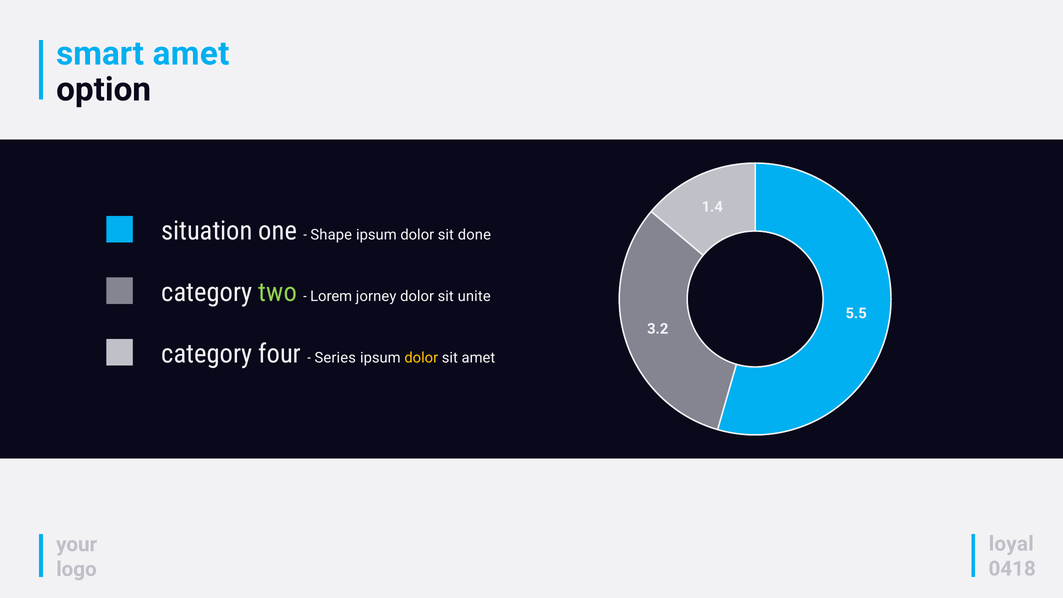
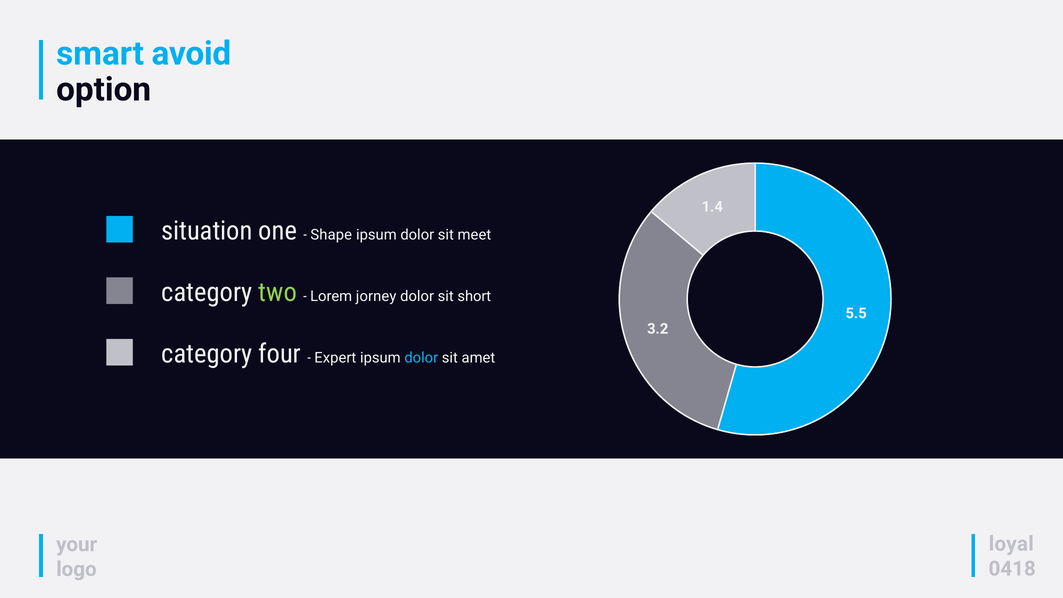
smart amet: amet -> avoid
done: done -> meet
unite: unite -> short
Series: Series -> Expert
dolor at (421, 358) colour: yellow -> light blue
